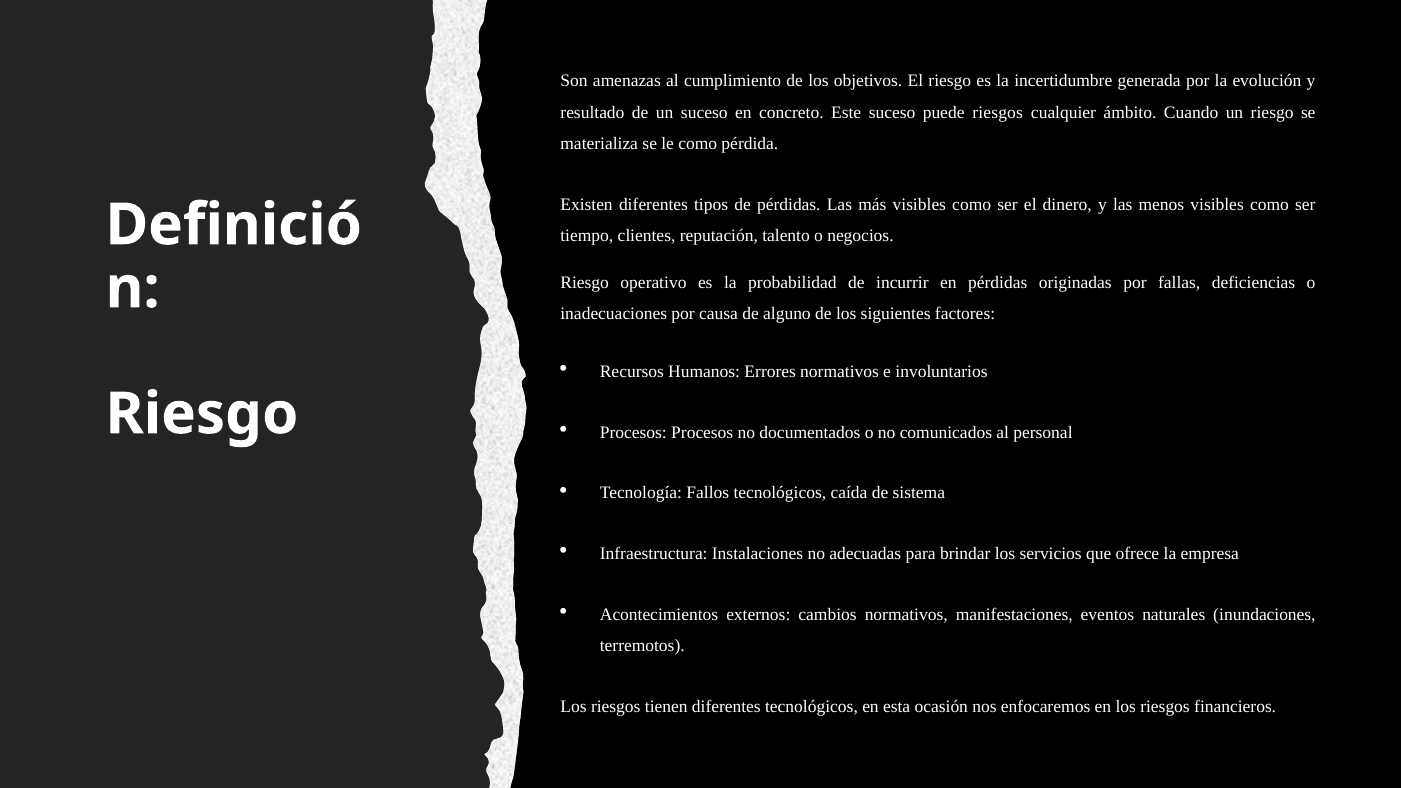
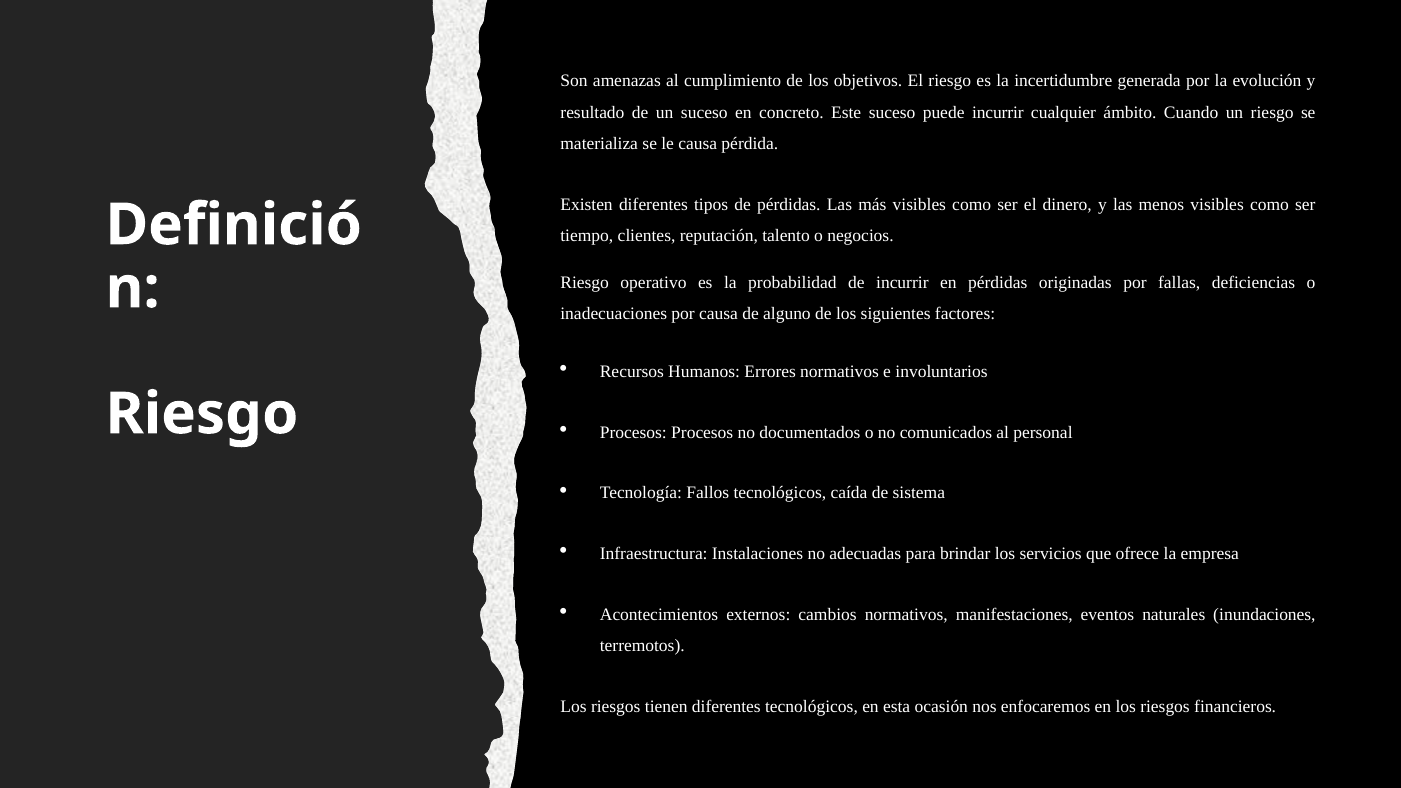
puede riesgos: riesgos -> incurrir
le como: como -> causa
